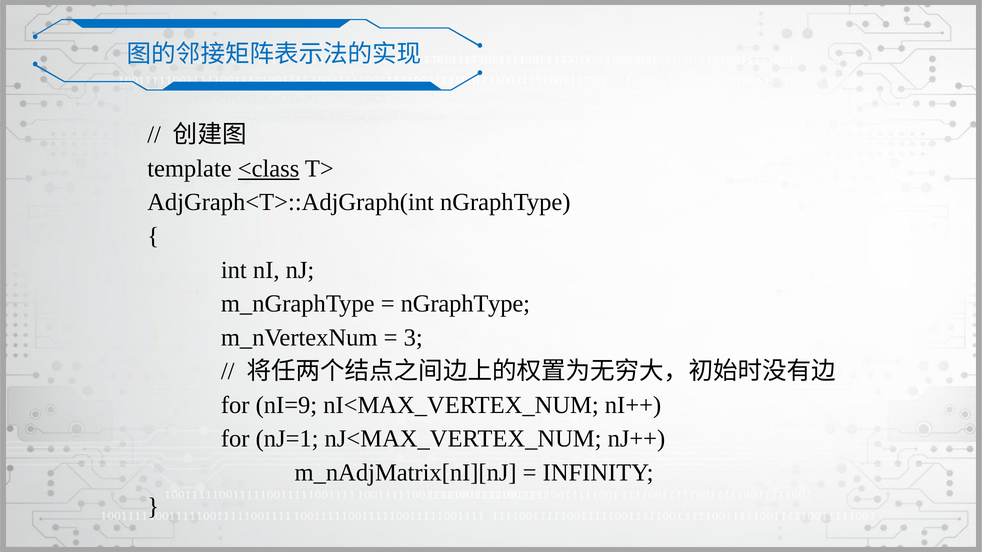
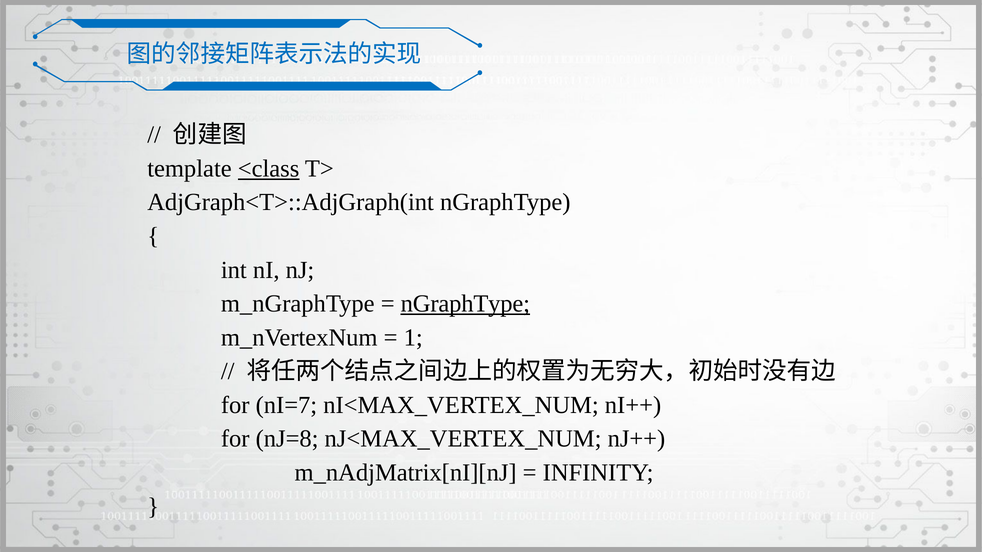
nGraphType at (465, 304) underline: none -> present
3: 3 -> 1
nI=9: nI=9 -> nI=7
nJ=1: nJ=1 -> nJ=8
